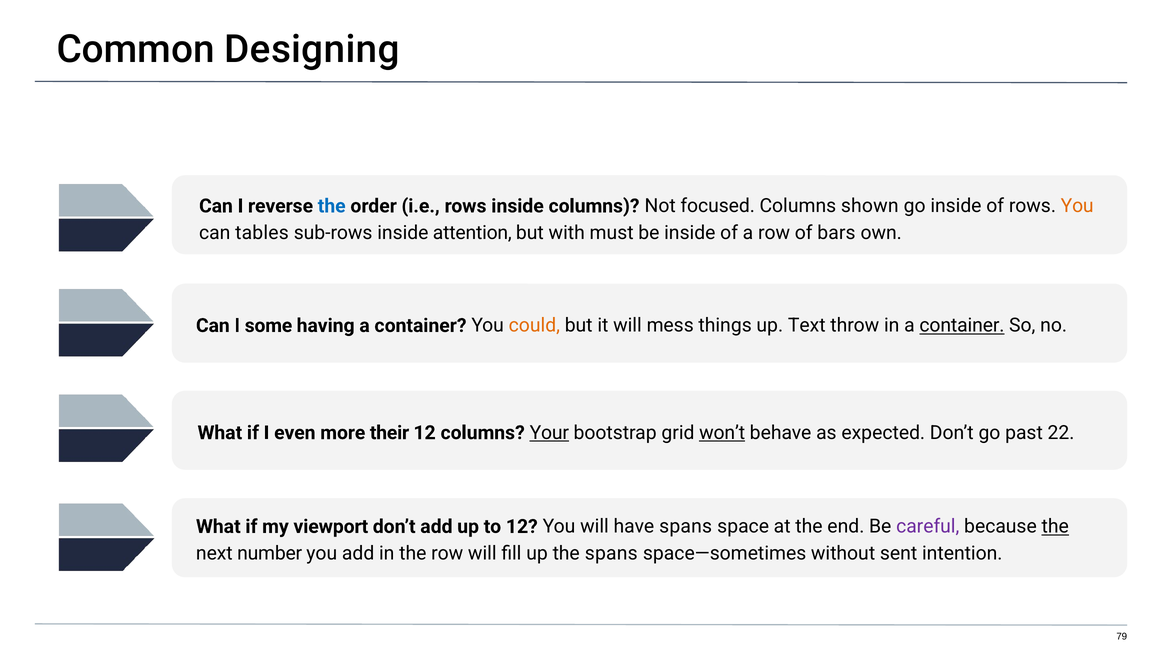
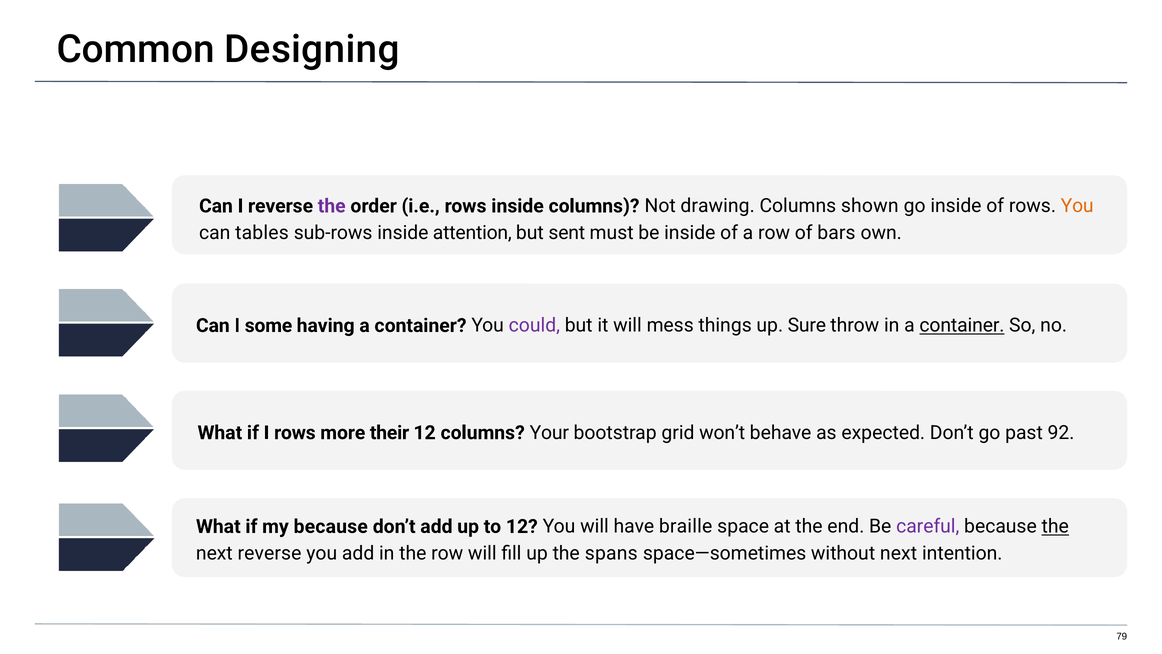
the at (332, 206) colour: blue -> purple
focused: focused -> drawing
with: with -> sent
could colour: orange -> purple
Text: Text -> Sure
I even: even -> rows
Your underline: present -> none
won’t underline: present -> none
22: 22 -> 92
my viewport: viewport -> because
have spans: spans -> braille
next number: number -> reverse
without sent: sent -> next
